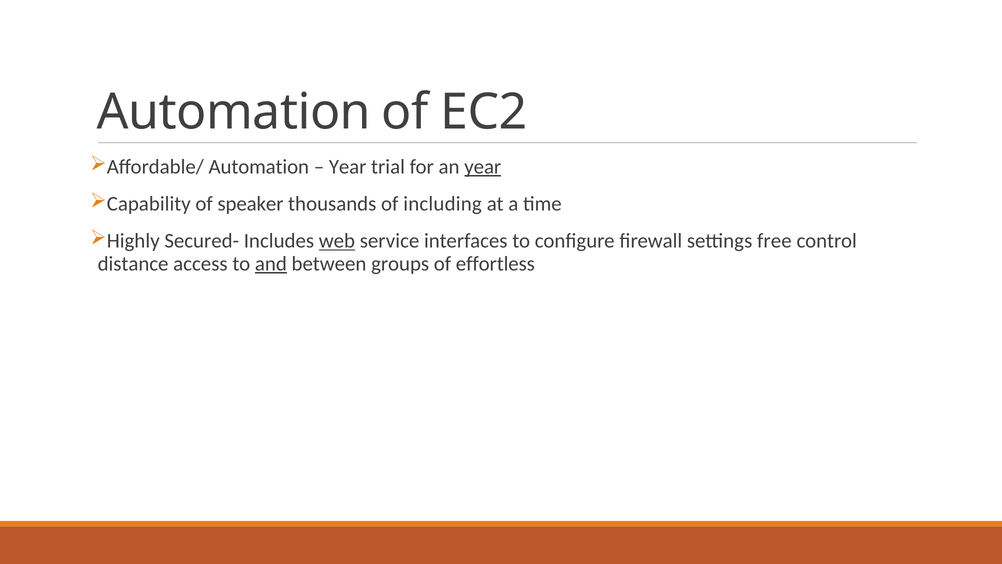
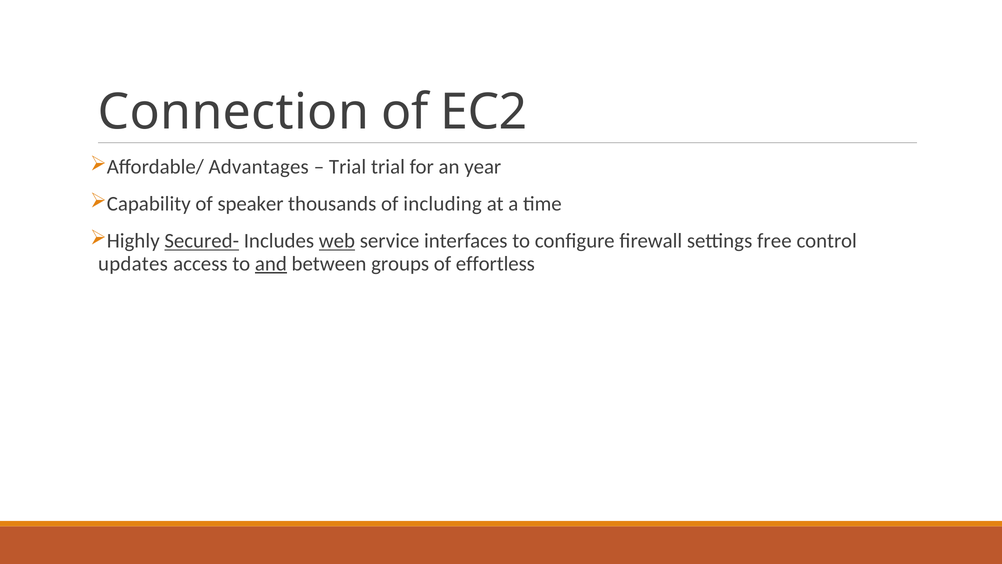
Automation at (234, 112): Automation -> Connection
Affordable/ Automation: Automation -> Advantages
Year at (348, 167): Year -> Trial
year at (483, 167) underline: present -> none
Secured- underline: none -> present
distance: distance -> updates
